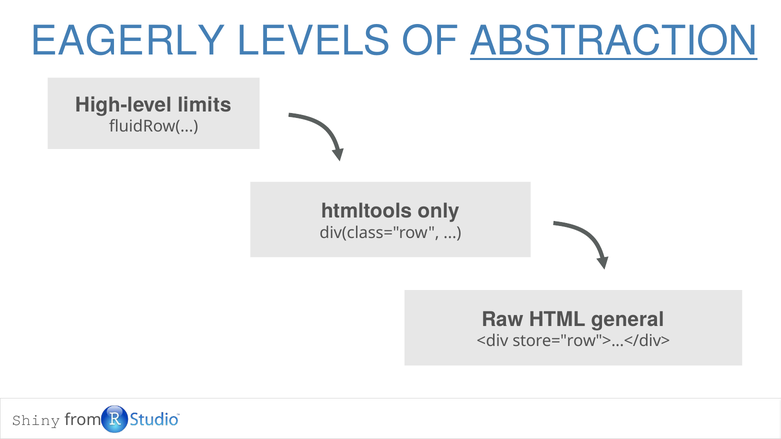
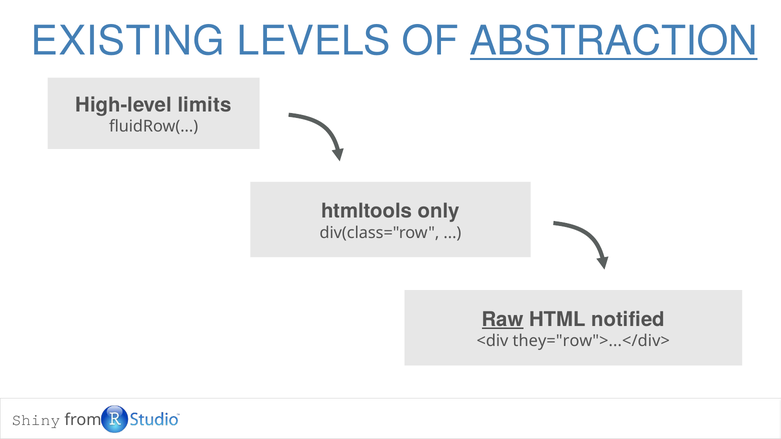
EAGERLY: EAGERLY -> EXISTING
Raw underline: none -> present
general: general -> notified
store="row">...</div>: store="row">...</div> -> they="row">...</div>
